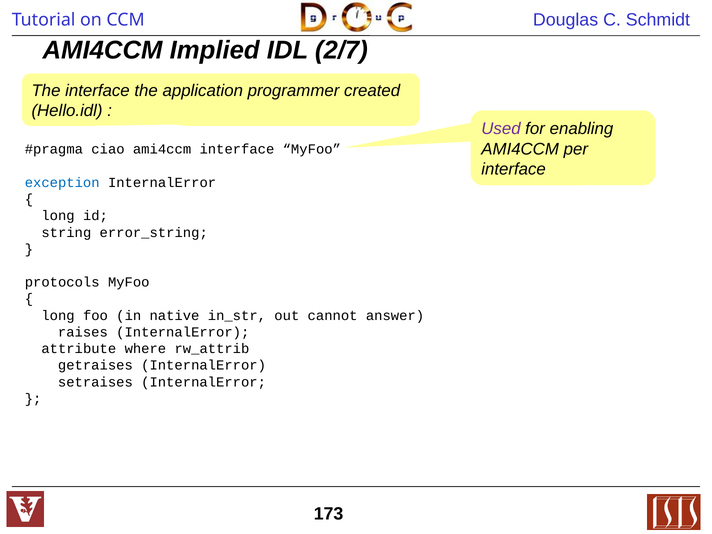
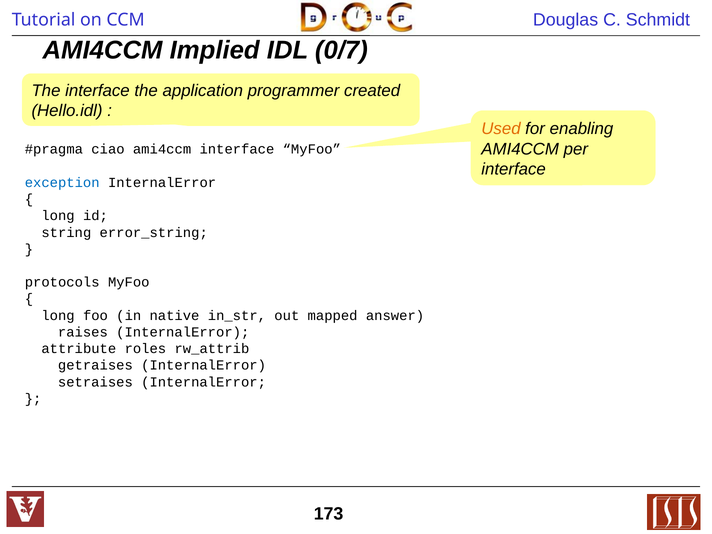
2/7: 2/7 -> 0/7
Used colour: purple -> orange
cannot: cannot -> mapped
where: where -> roles
